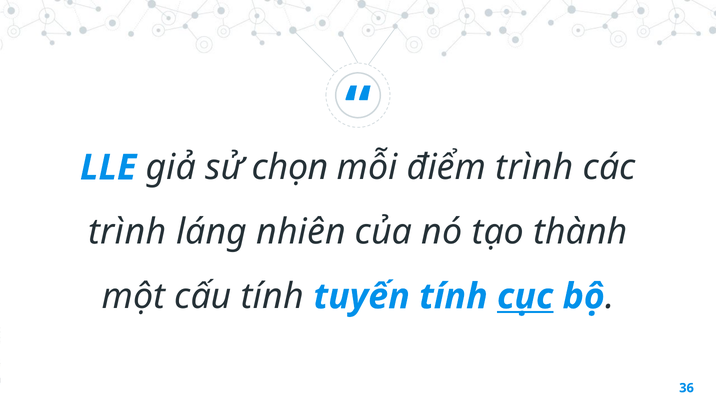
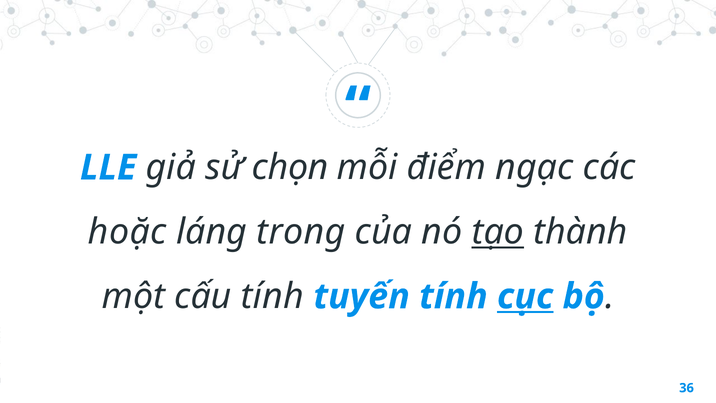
điểm trình: trình -> ngạc
trình at (127, 232): trình -> hoặc
nhiên: nhiên -> trong
tạo underline: none -> present
